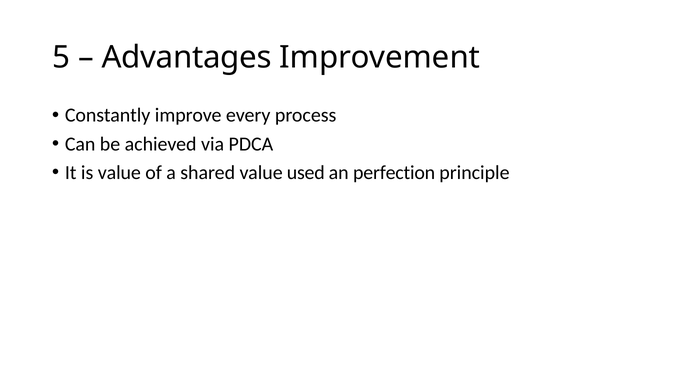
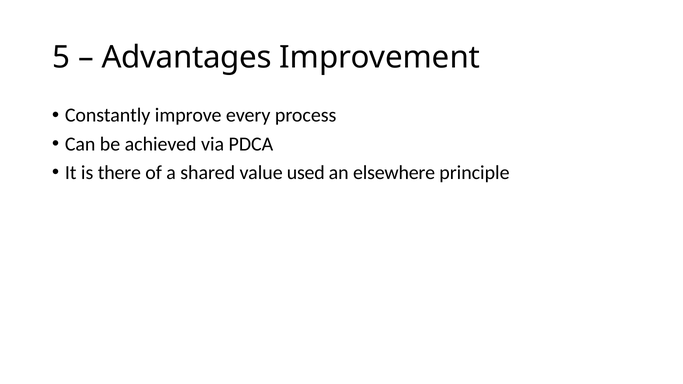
is value: value -> there
perfection: perfection -> elsewhere
